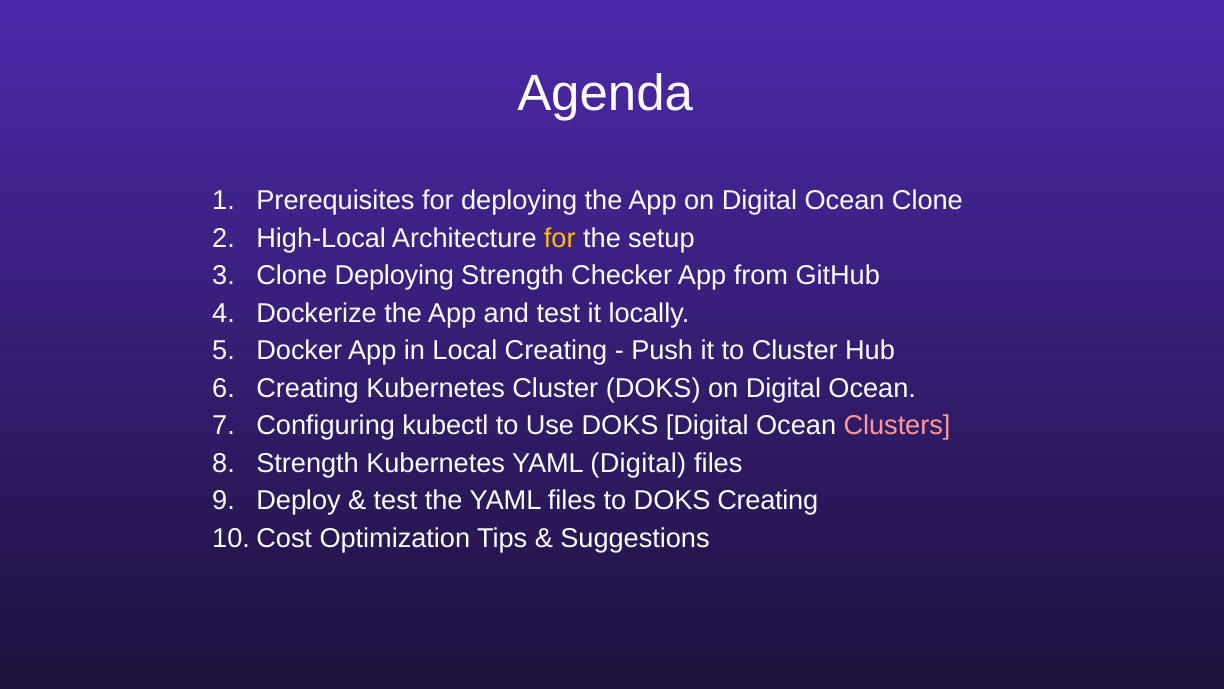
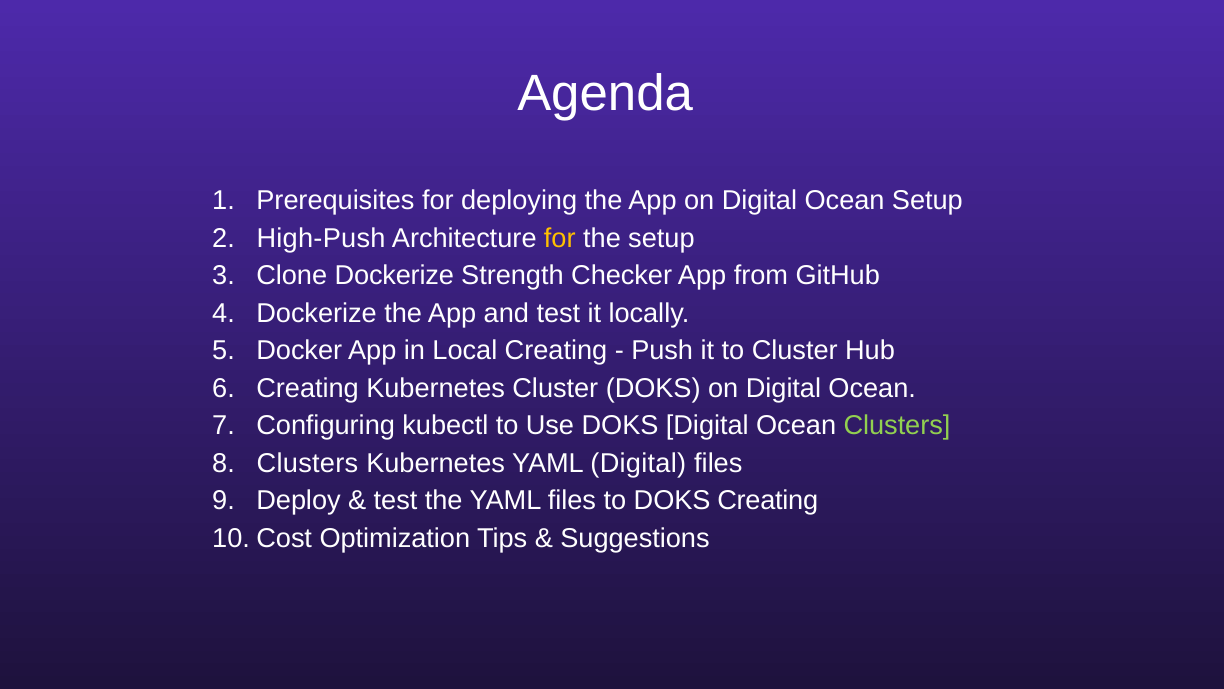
Ocean Clone: Clone -> Setup
High-Local: High-Local -> High-Push
Clone Deploying: Deploying -> Dockerize
Clusters at (897, 425) colour: pink -> light green
Strength at (308, 463): Strength -> Clusters
